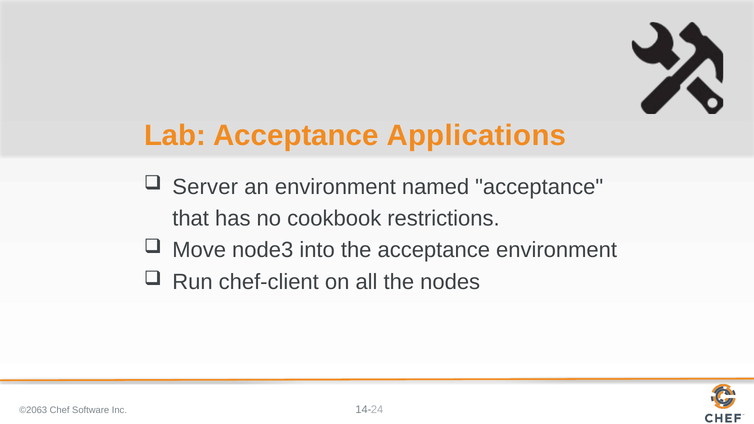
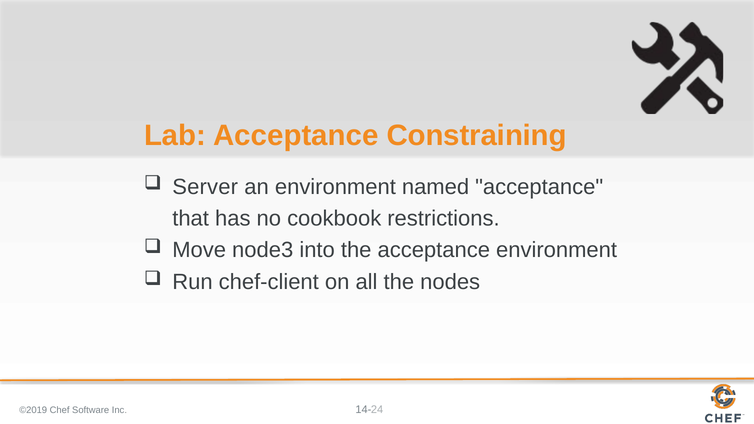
Applications: Applications -> Constraining
©2063: ©2063 -> ©2019
